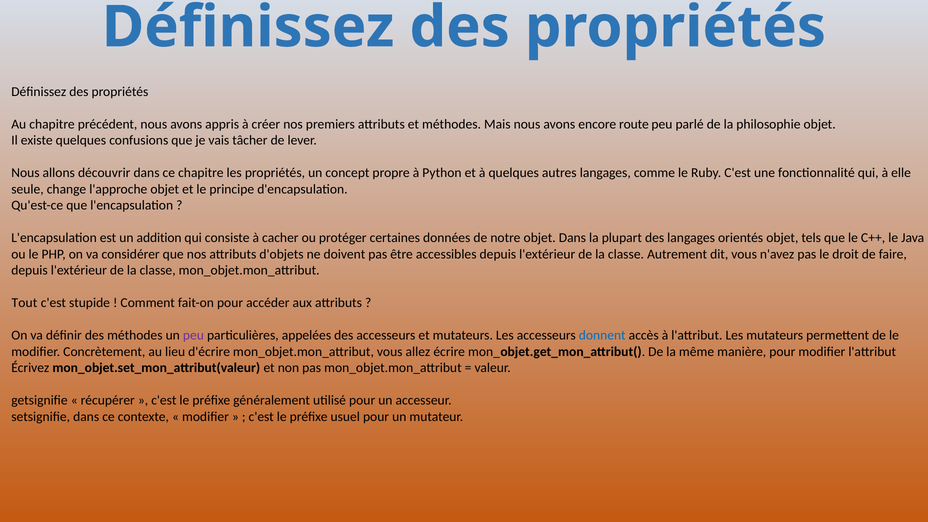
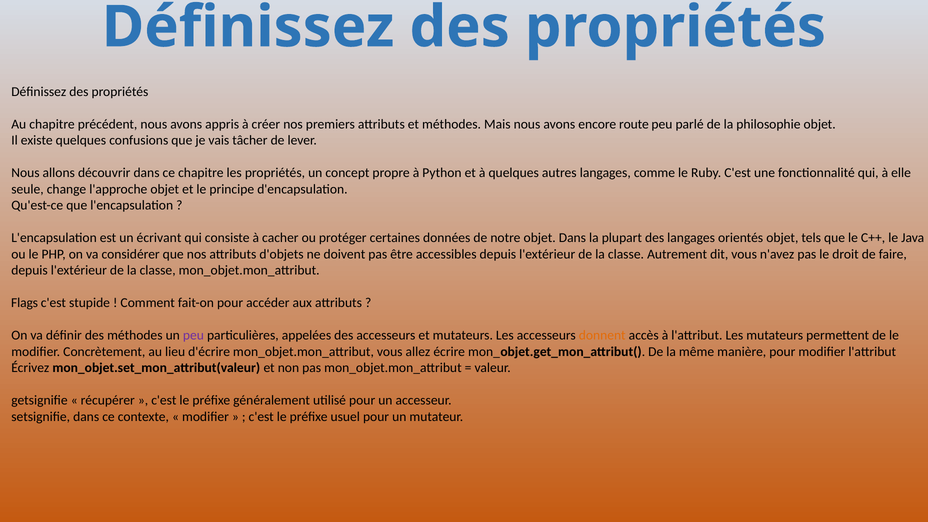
addition: addition -> écrivant
Tout: Tout -> Flags
donnent colour: blue -> orange
